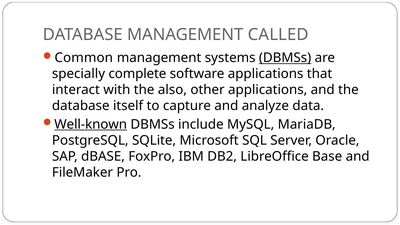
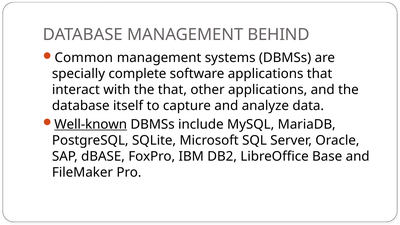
CALLED: CALLED -> BEHIND
DBMSs at (285, 58) underline: present -> none
the also: also -> that
